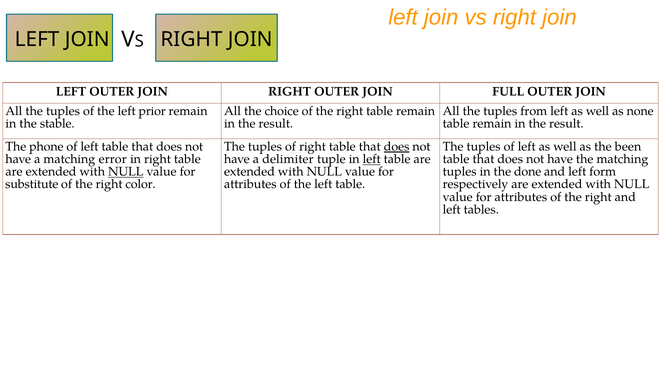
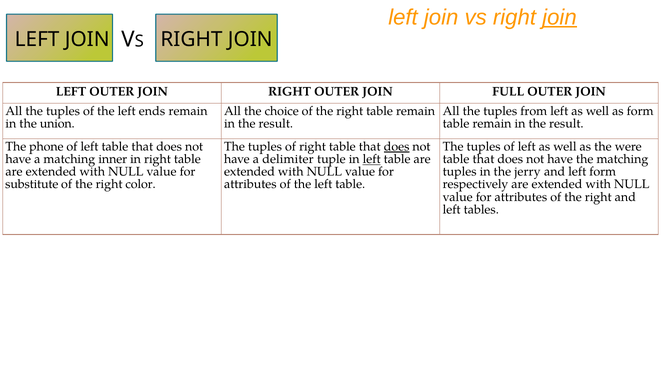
join at (559, 17) underline: none -> present
prior: prior -> ends
as none: none -> form
stable: stable -> union
been: been -> were
error: error -> inner
NULL at (126, 172) underline: present -> none
done: done -> jerry
